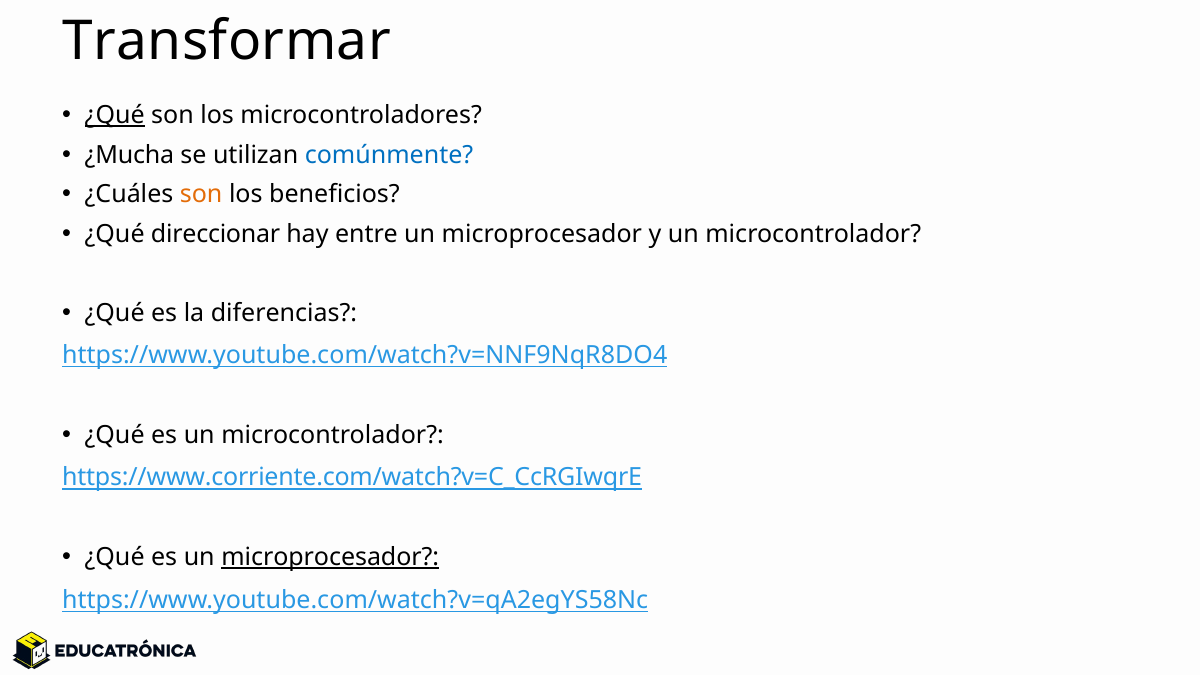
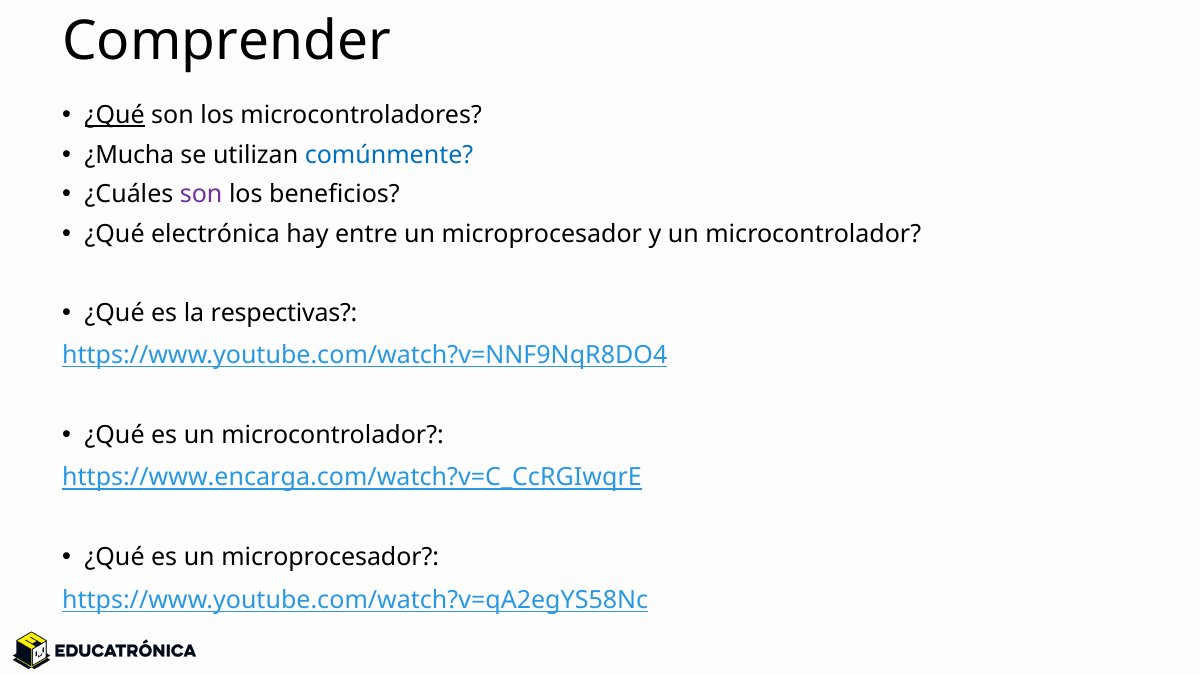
Transformar: Transformar -> Comprender
son at (201, 194) colour: orange -> purple
direccionar: direccionar -> electrónica
diferencias: diferencias -> respectivas
https://www.corriente.com/watch?v=C_CcRGIwqrE: https://www.corriente.com/watch?v=C_CcRGIwqrE -> https://www.encarga.com/watch?v=C_CcRGIwqrE
microprocesador at (330, 557) underline: present -> none
